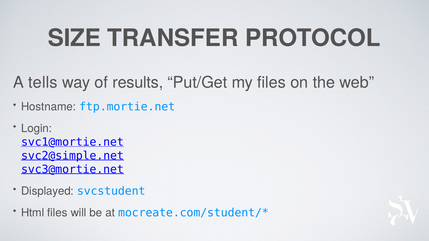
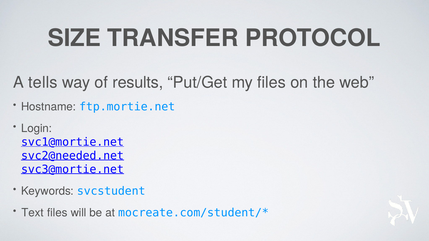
svc2@simple.net: svc2@simple.net -> svc2@needed.net
Displayed: Displayed -> Keywords
Html: Html -> Text
